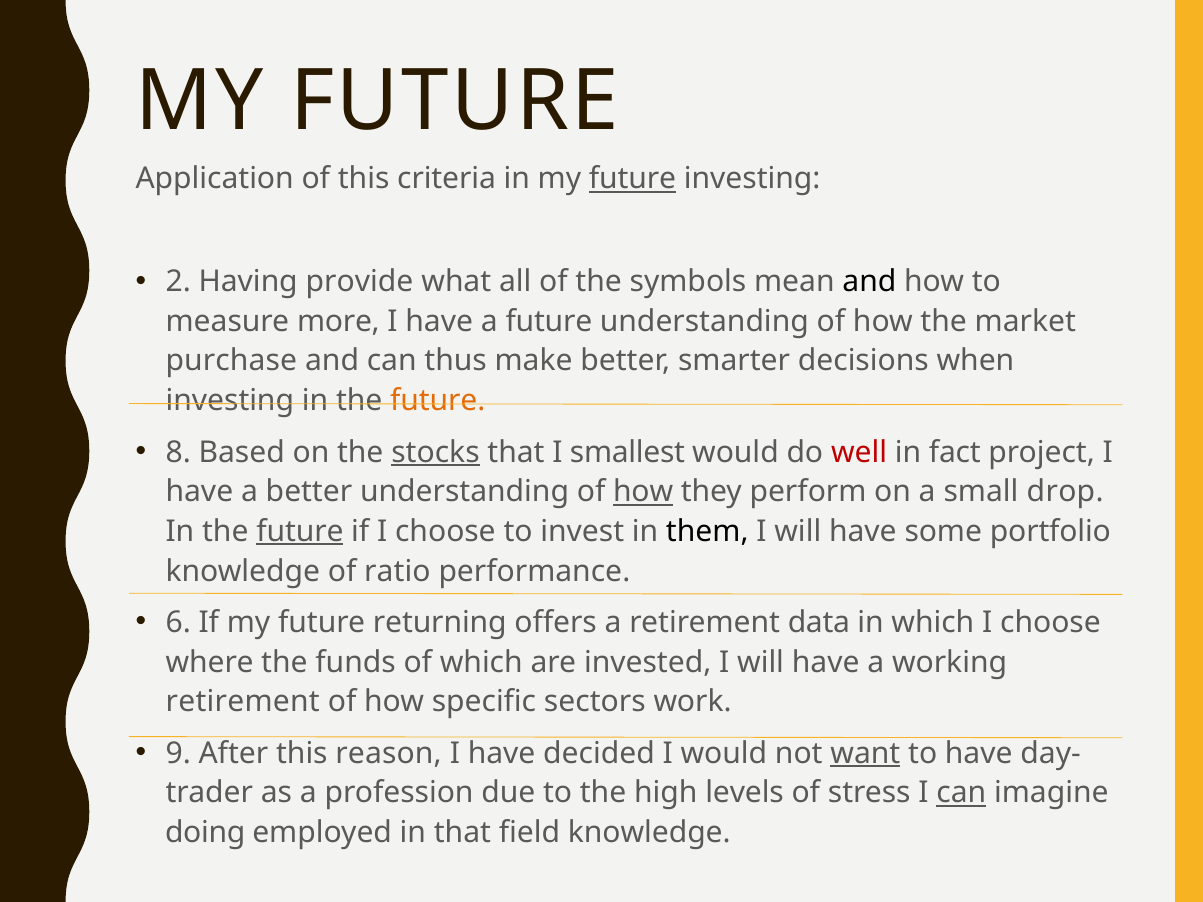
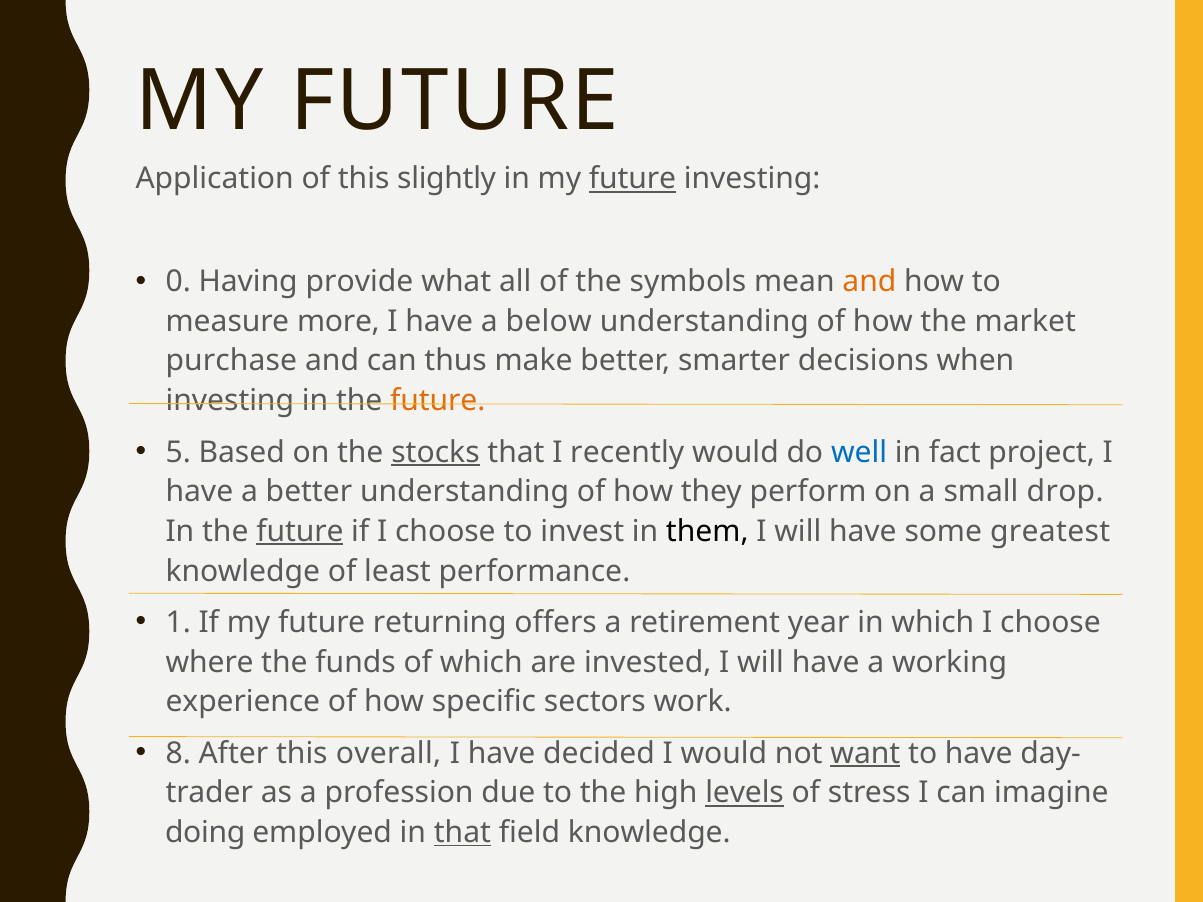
criteria: criteria -> slightly
2: 2 -> 0
and at (869, 282) colour: black -> orange
a future: future -> below
8: 8 -> 5
smallest: smallest -> recently
well colour: red -> blue
how at (643, 492) underline: present -> none
portfolio: portfolio -> greatest
ratio: ratio -> least
6: 6 -> 1
data: data -> year
retirement at (243, 702): retirement -> experience
9: 9 -> 8
reason: reason -> overall
levels underline: none -> present
can at (961, 793) underline: present -> none
that at (462, 833) underline: none -> present
